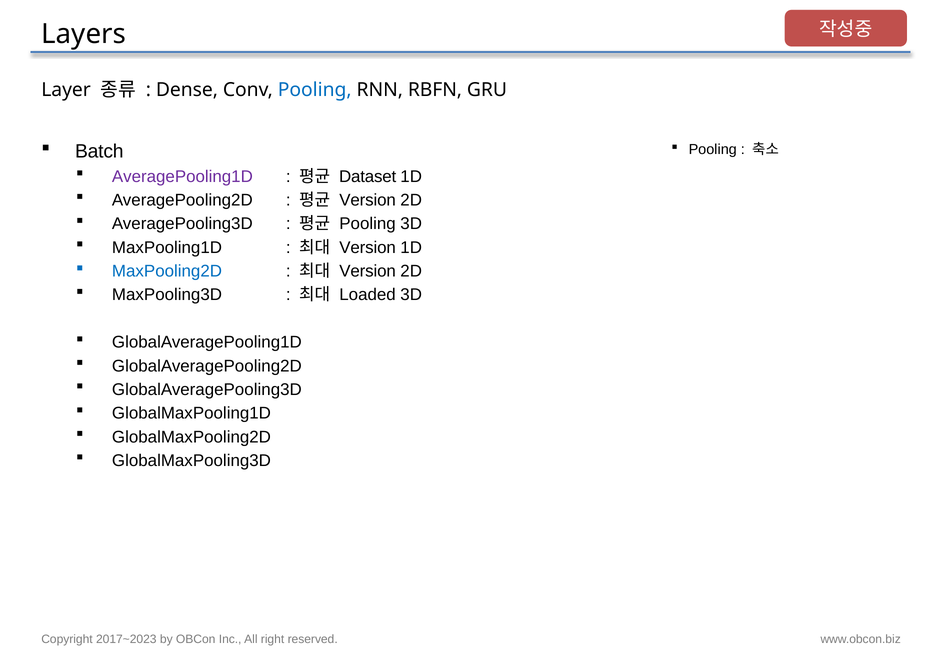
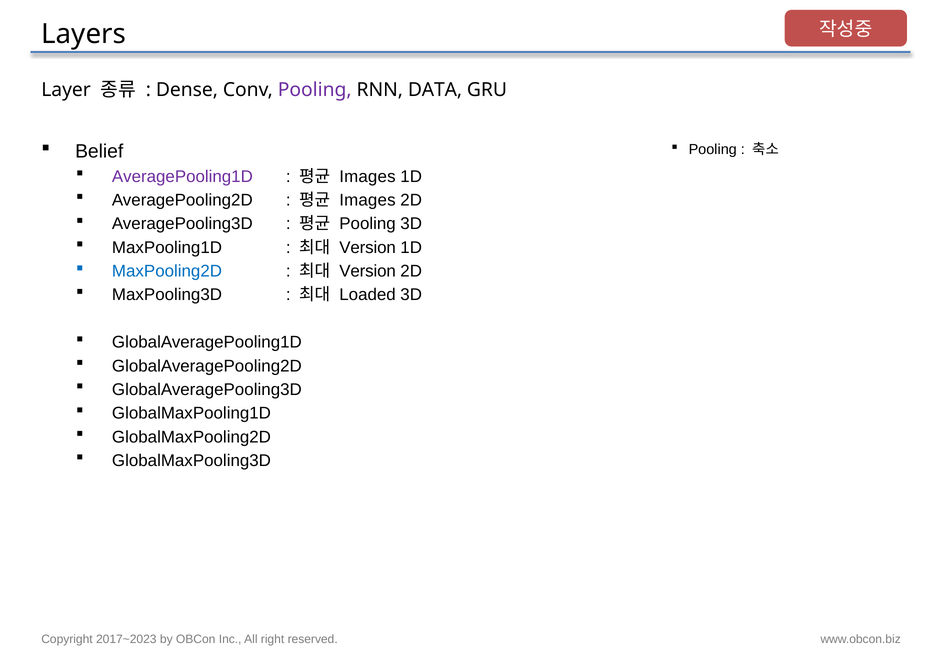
Pooling at (315, 90) colour: blue -> purple
RBFN: RBFN -> DATA
Batch: Batch -> Belief
Dataset at (368, 177): Dataset -> Images
Version at (368, 200): Version -> Images
